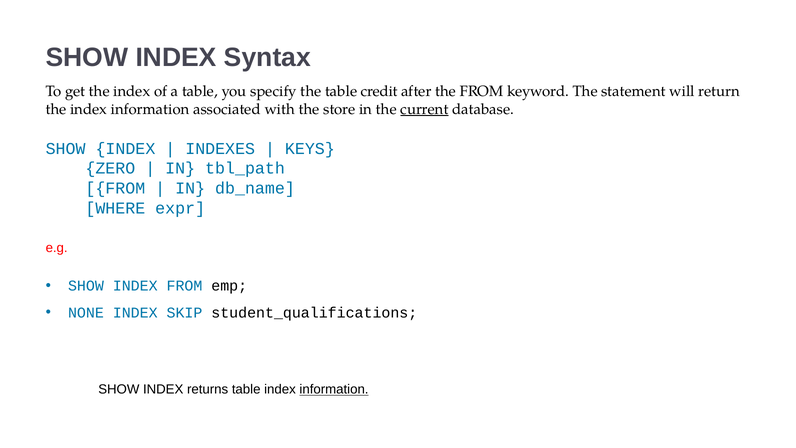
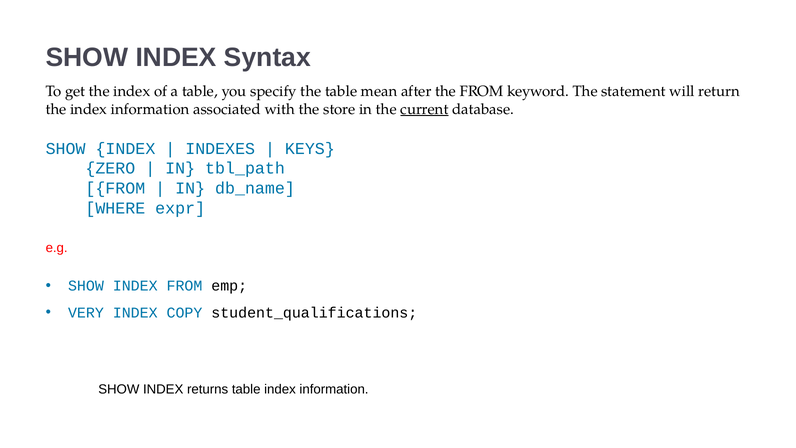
credit: credit -> mean
NONE: NONE -> VERY
SKIP: SKIP -> COPY
information at (334, 389) underline: present -> none
